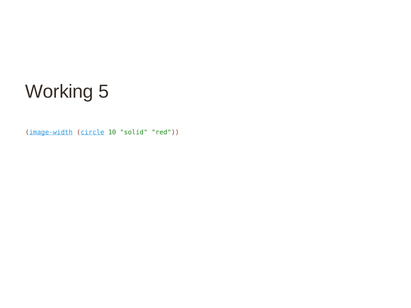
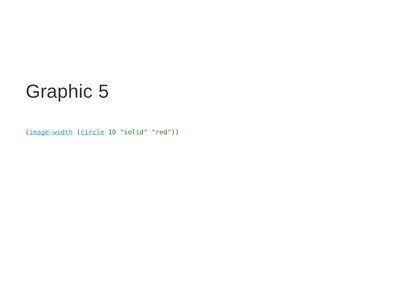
Working: Working -> Graphic
